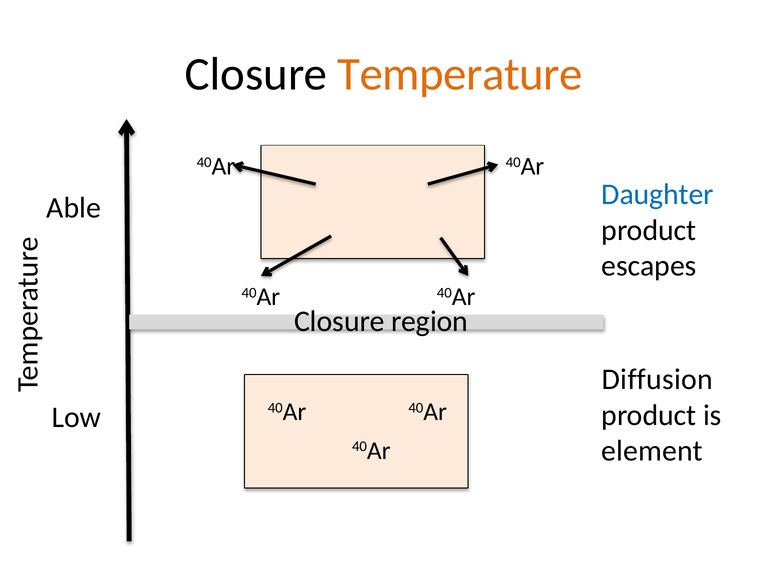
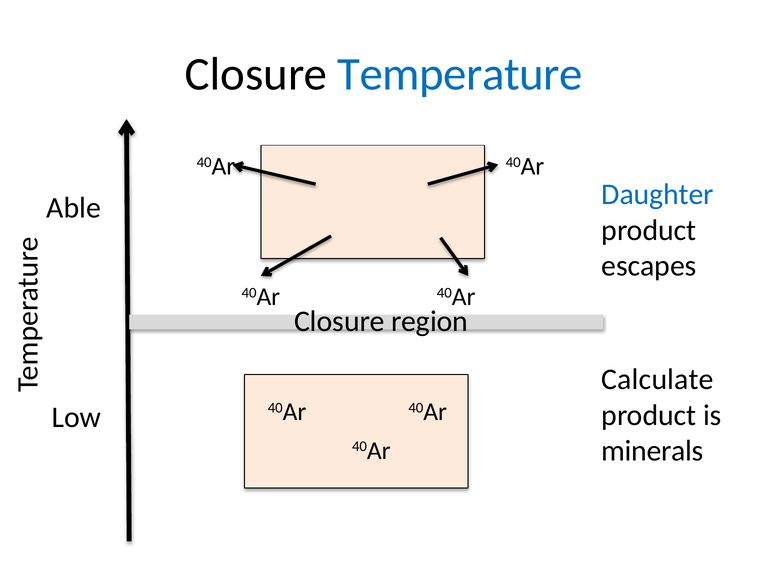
Temperature colour: orange -> blue
Diffusion: Diffusion -> Calculate
element: element -> minerals
